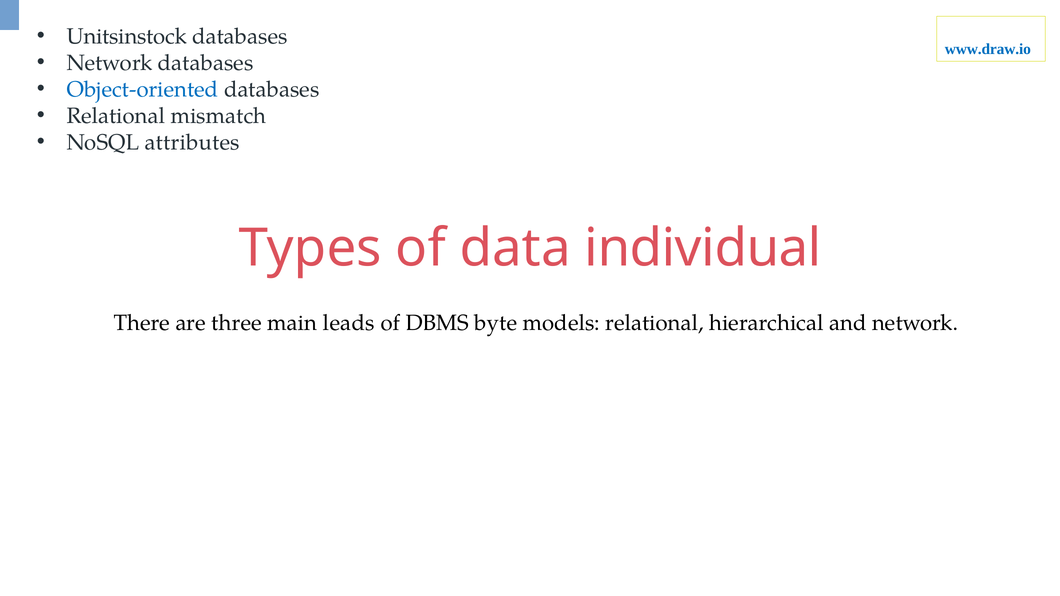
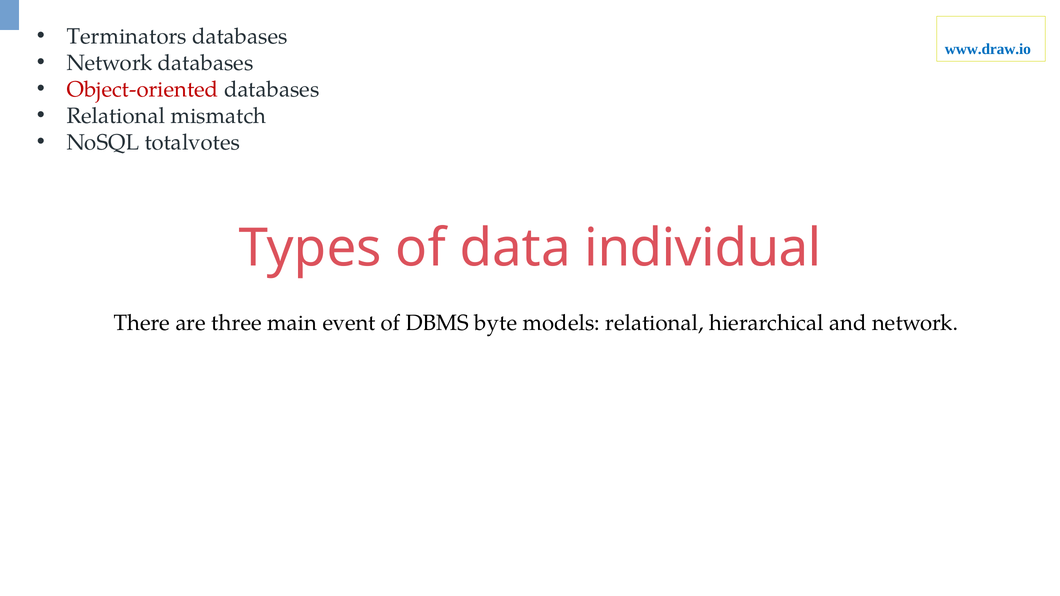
Unitsinstock: Unitsinstock -> Terminators
Object-oriented colour: blue -> red
attributes: attributes -> totalvotes
leads: leads -> event
